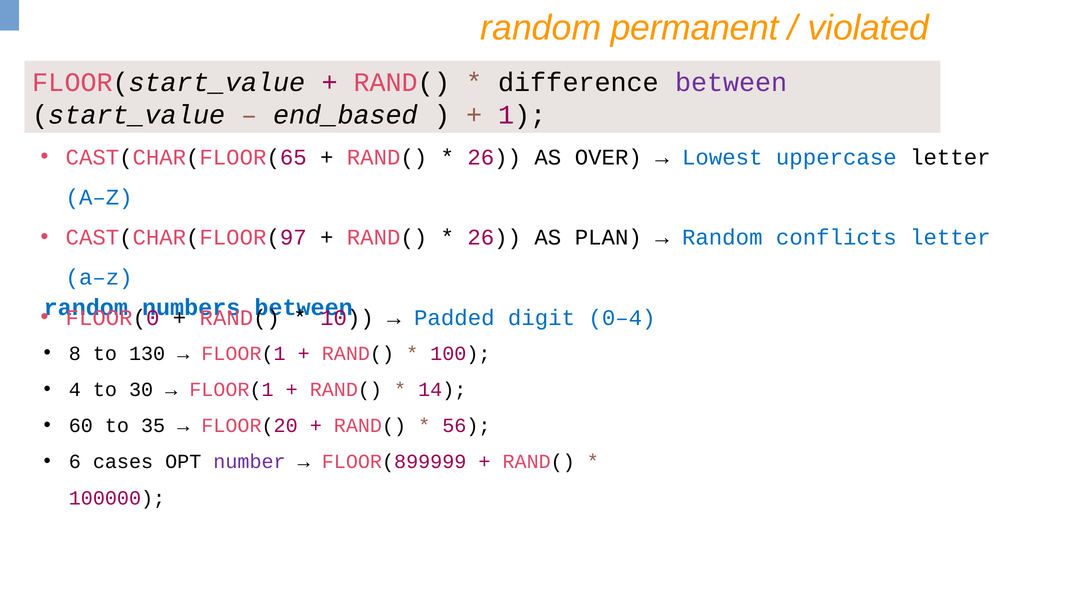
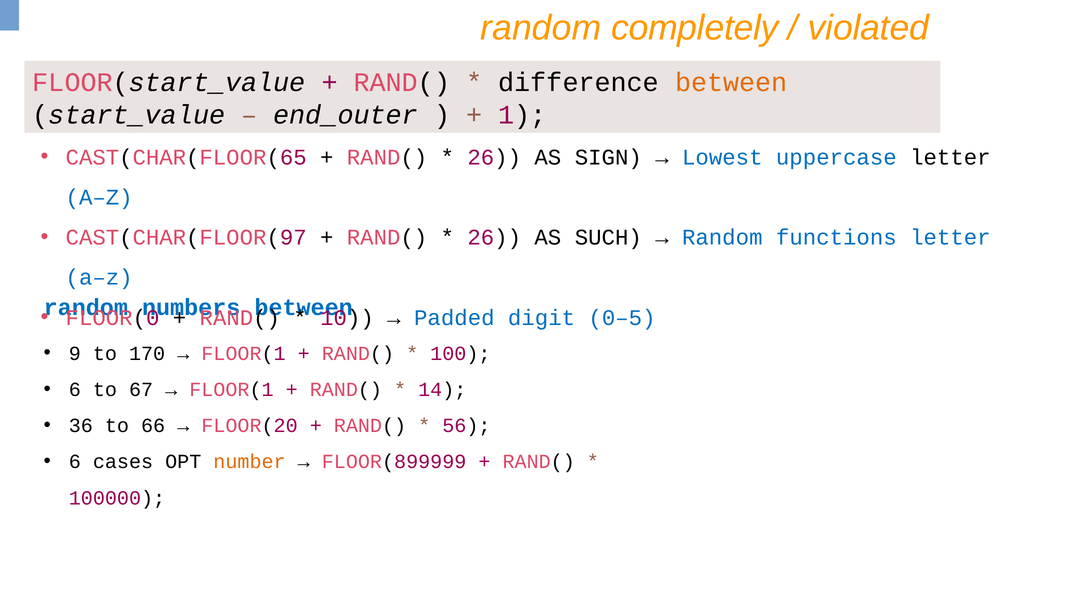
permanent: permanent -> completely
between at (731, 83) colour: purple -> orange
end_based: end_based -> end_outer
OVER: OVER -> SIGN
PLAN: PLAN -> SUCH
conflicts: conflicts -> functions
0–4: 0–4 -> 0–5
8: 8 -> 9
130: 130 -> 170
4 at (75, 390): 4 -> 6
30: 30 -> 67
60: 60 -> 36
35: 35 -> 66
number colour: purple -> orange
